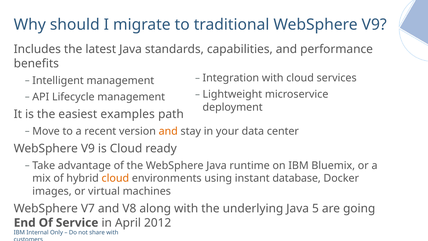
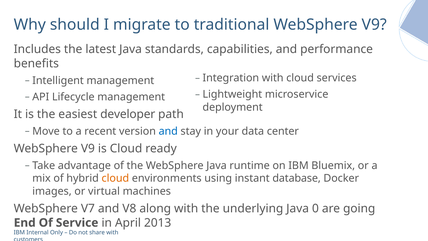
examples: examples -> developer
and at (168, 131) colour: orange -> blue
5: 5 -> 0
2012: 2012 -> 2013
